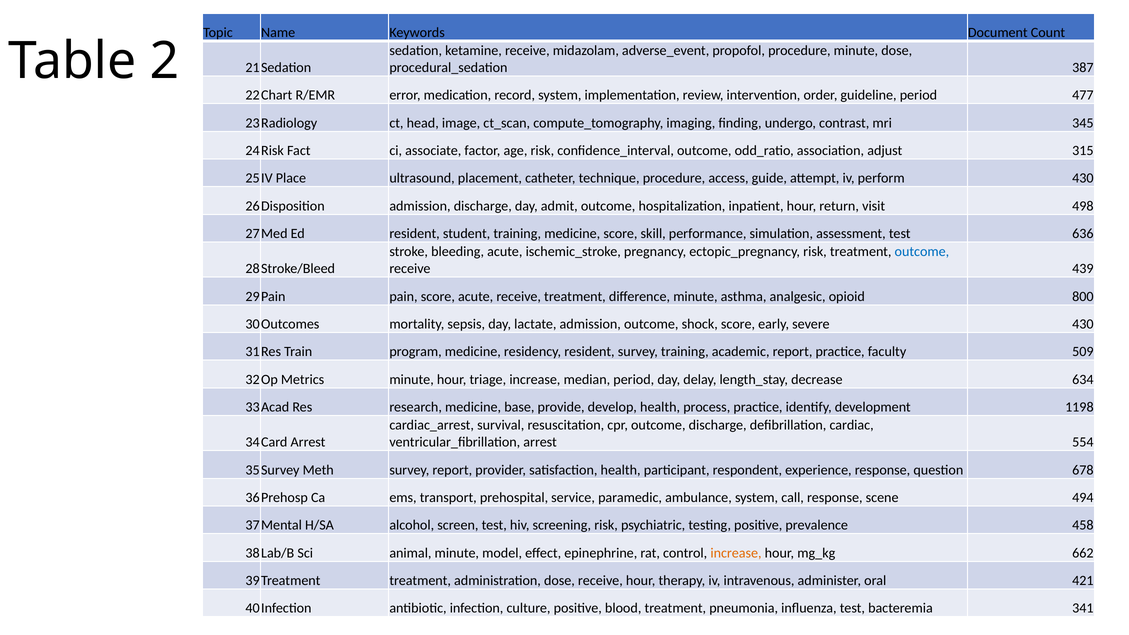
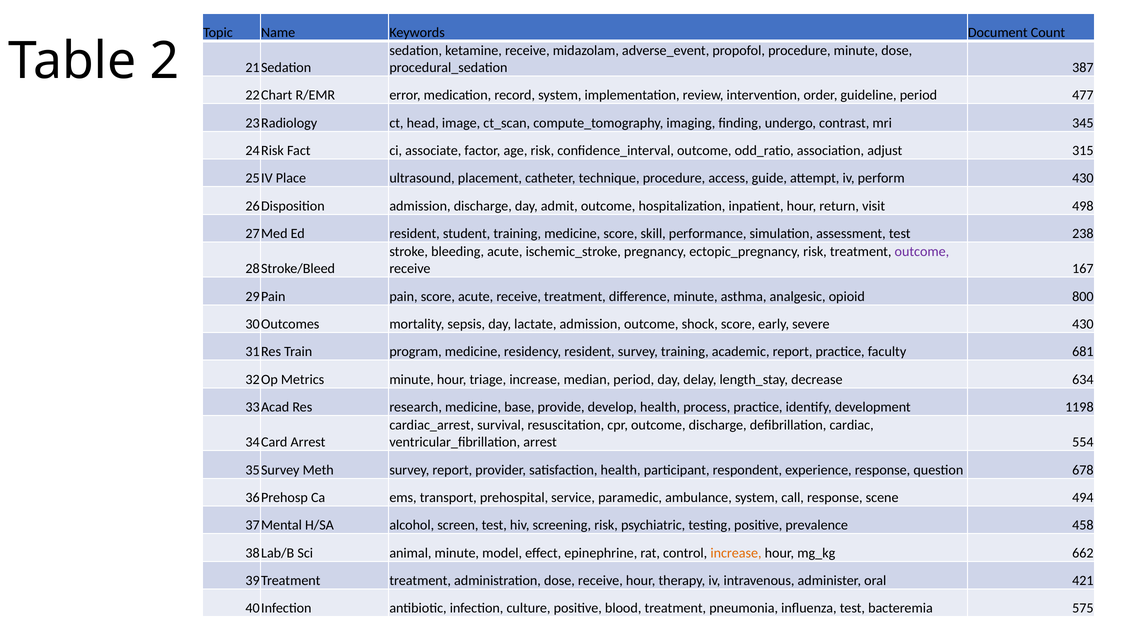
636: 636 -> 238
outcome at (922, 252) colour: blue -> purple
439: 439 -> 167
509: 509 -> 681
341: 341 -> 575
